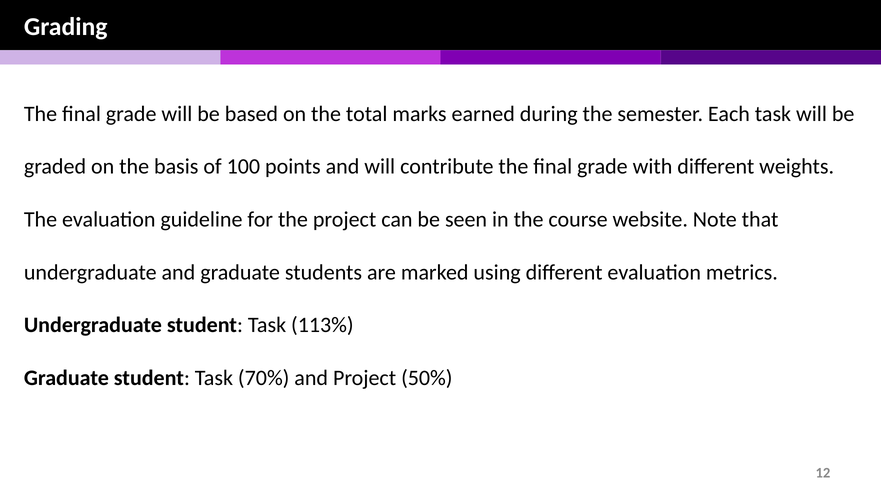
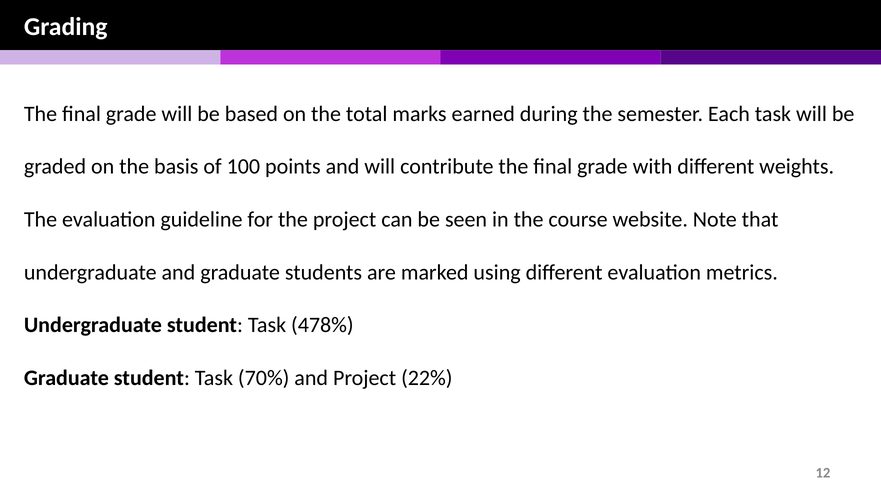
113%: 113% -> 478%
50%: 50% -> 22%
